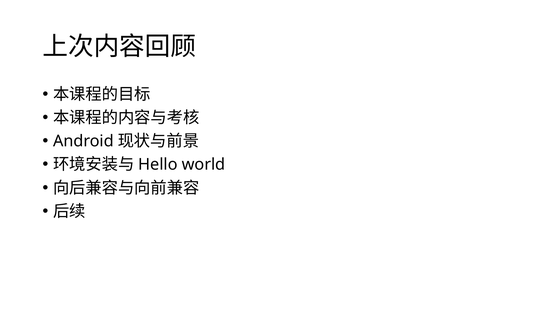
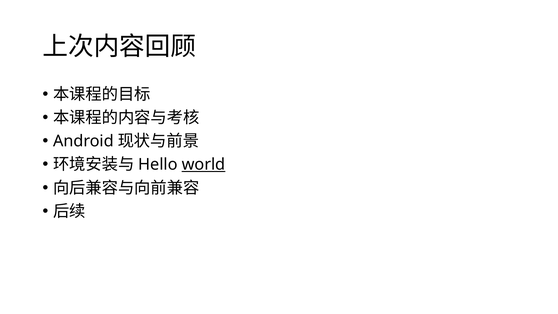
world underline: none -> present
